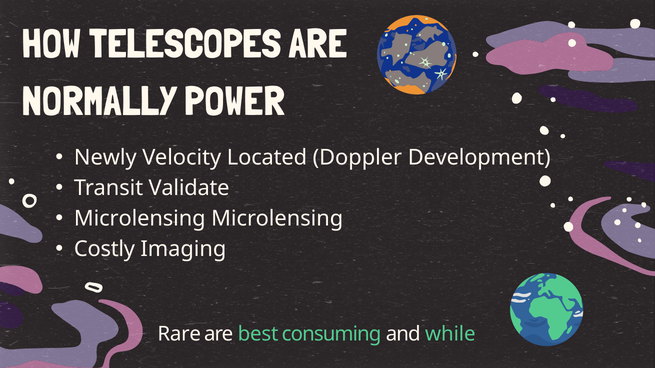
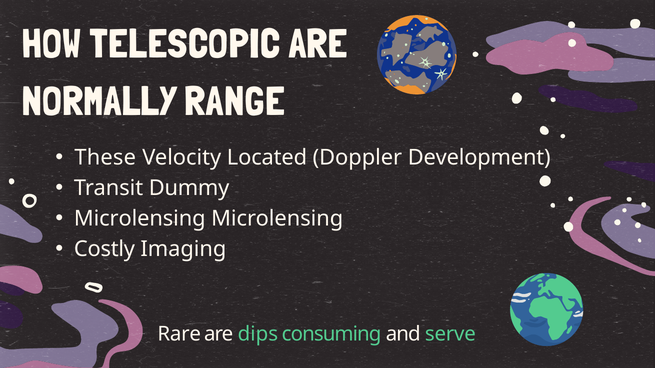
TELESCOPES: TELESCOPES -> TELESCOPIC
POWER: POWER -> RANGE
Newly: Newly -> These
Validate: Validate -> Dummy
best: best -> dips
while: while -> serve
